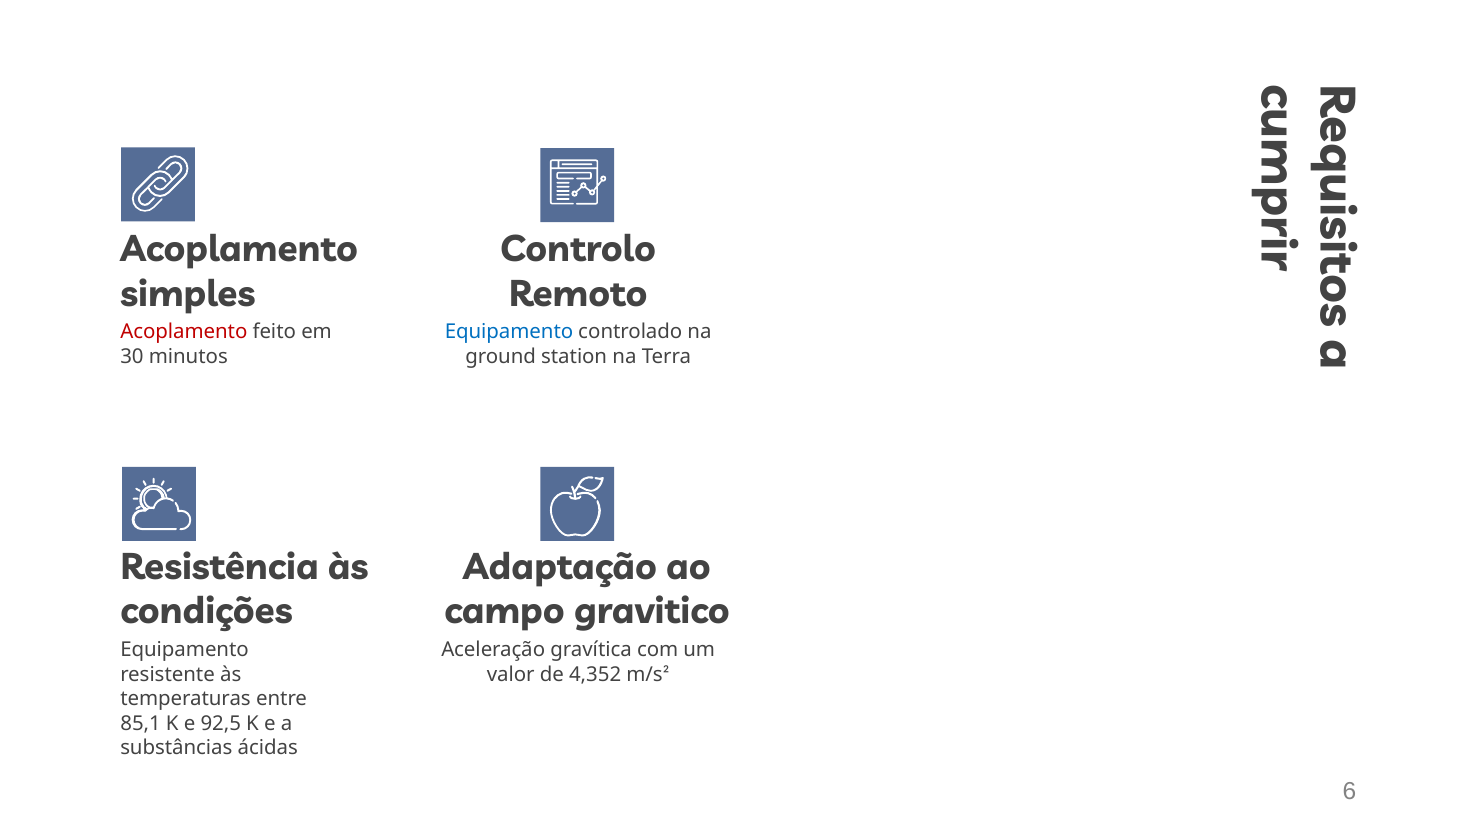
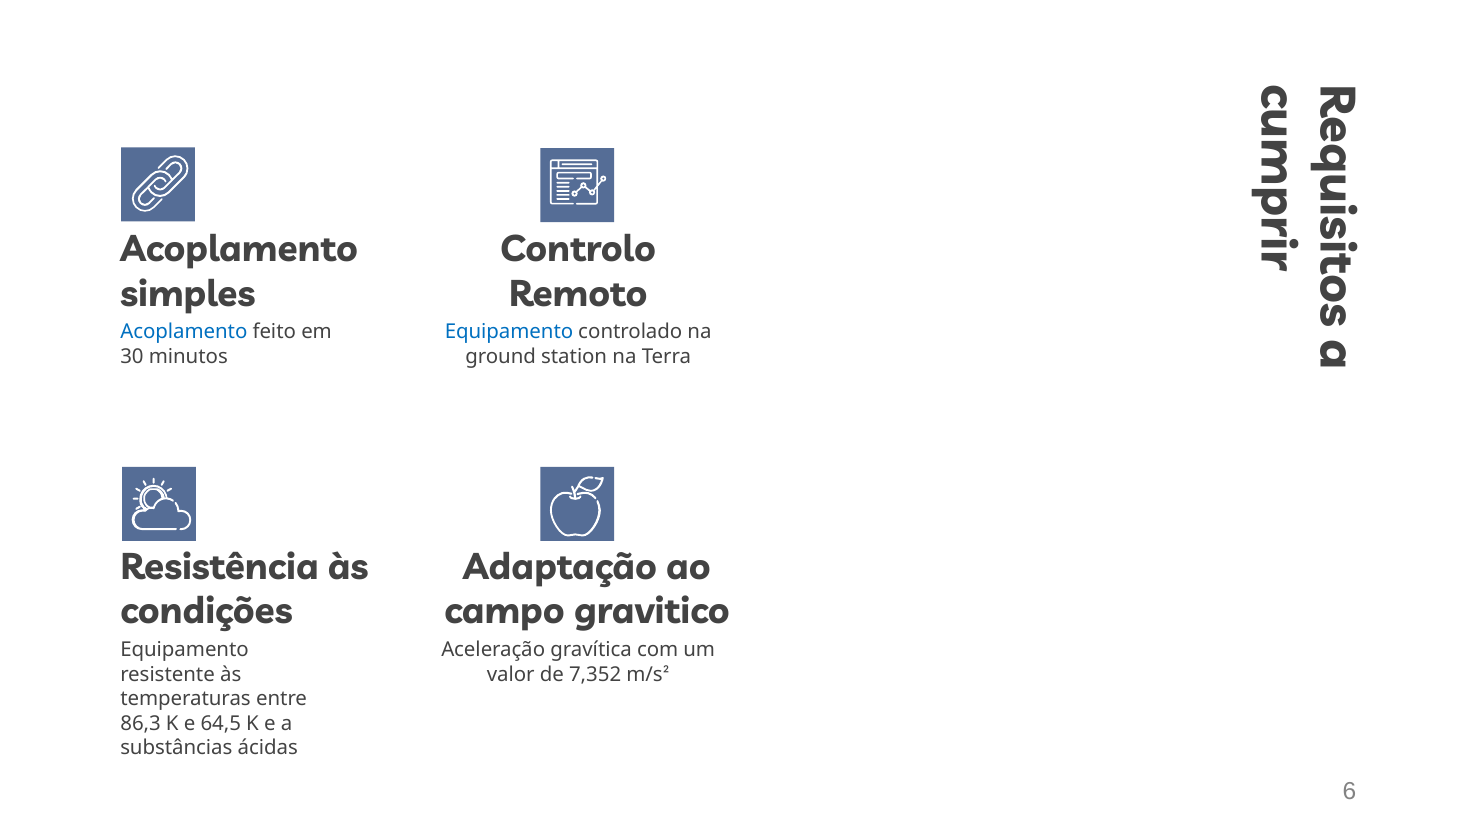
Acoplamento at (184, 332) colour: red -> blue
4,352: 4,352 -> 7,352
85,1: 85,1 -> 86,3
92,5: 92,5 -> 64,5
